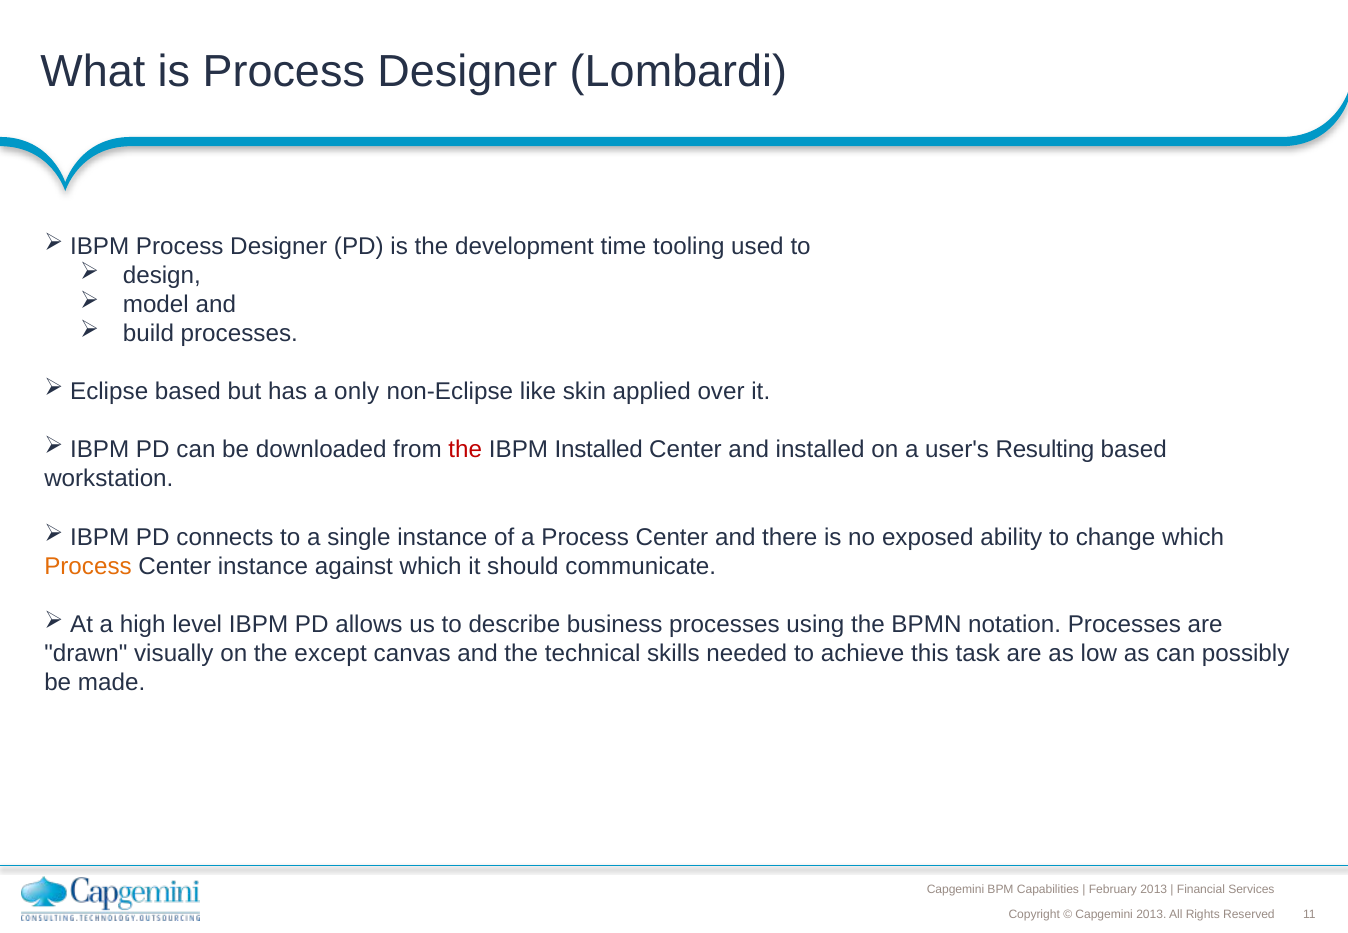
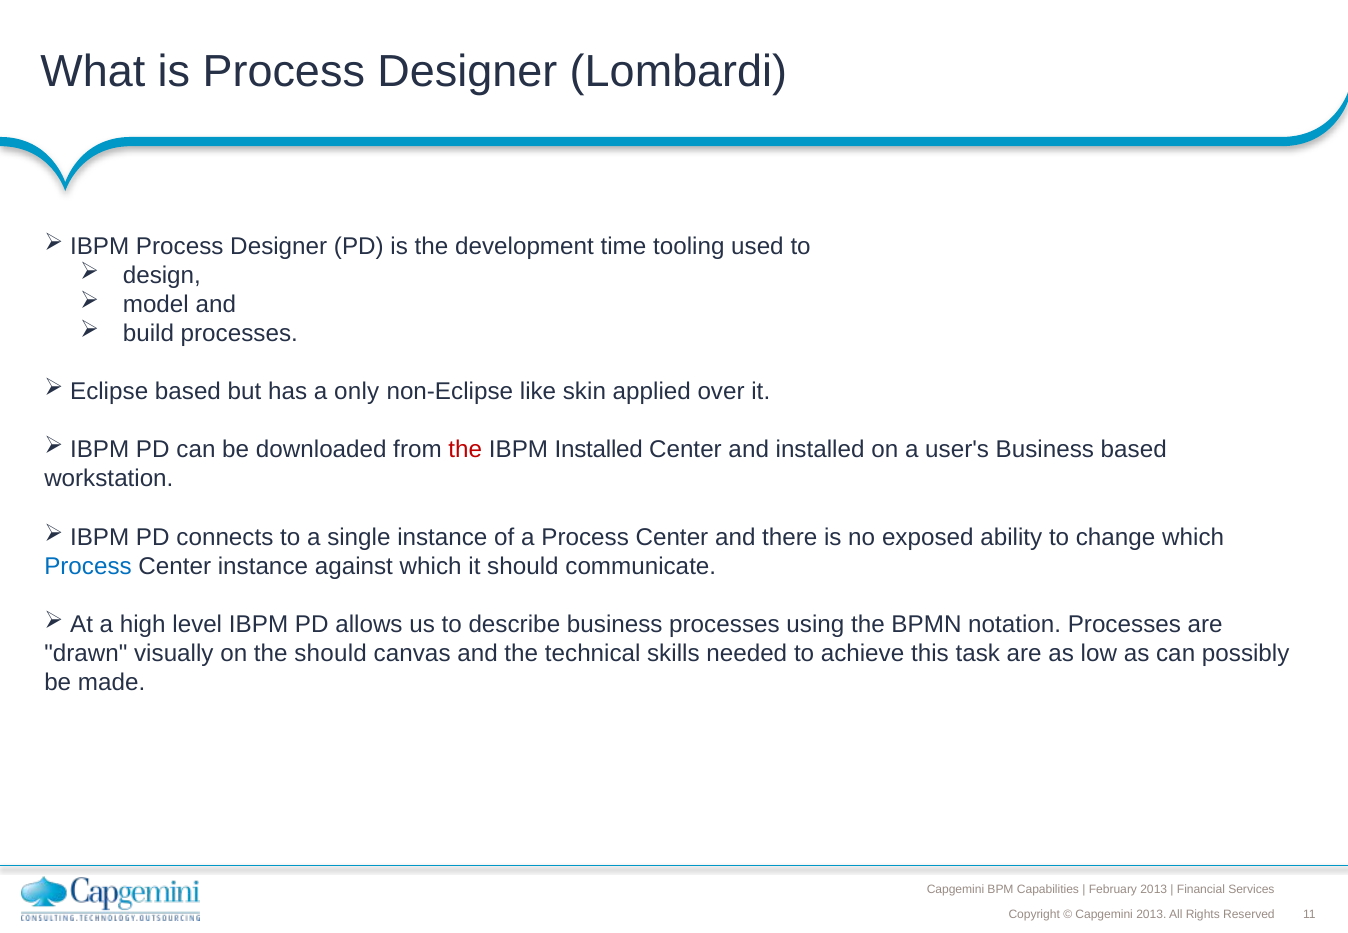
user's Resulting: Resulting -> Business
Process at (88, 566) colour: orange -> blue
the except: except -> should
